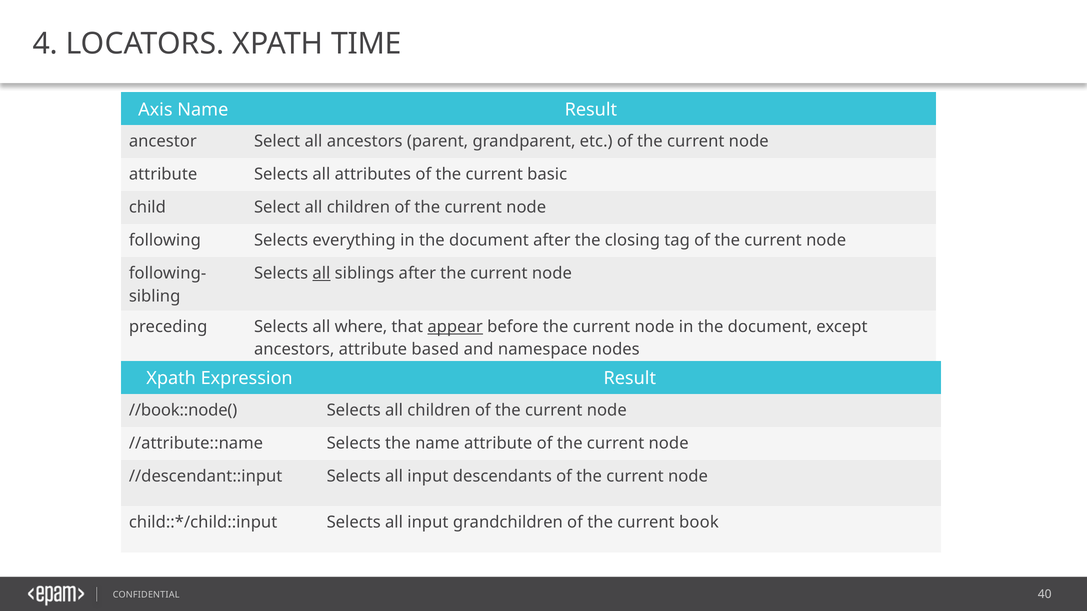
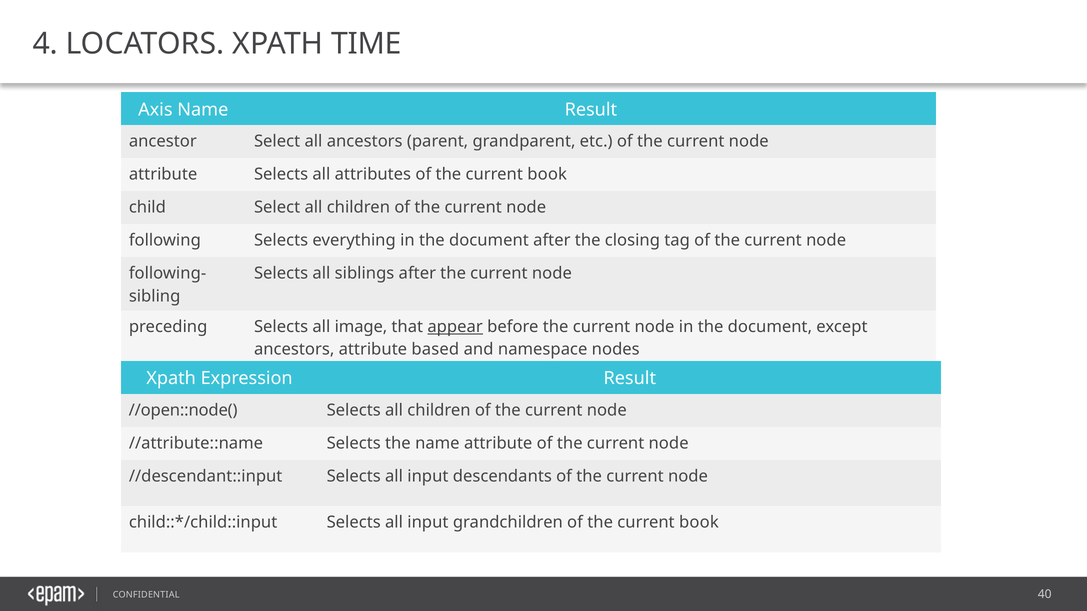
basic at (547, 175): basic -> book
all at (321, 274) underline: present -> none
where: where -> image
//book::node(: //book::node( -> //open::node(
